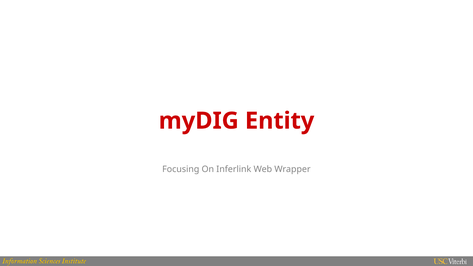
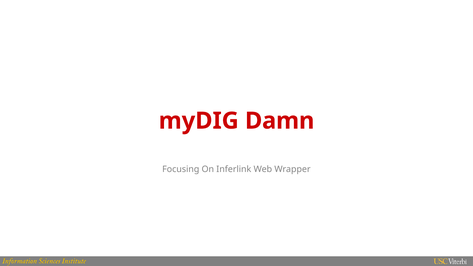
Entity: Entity -> Damn
